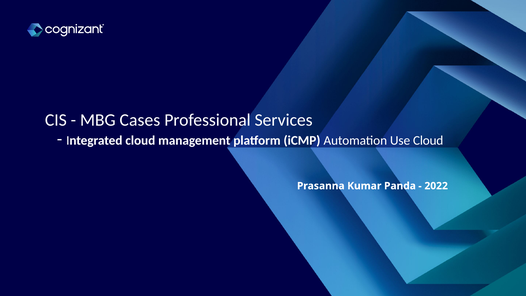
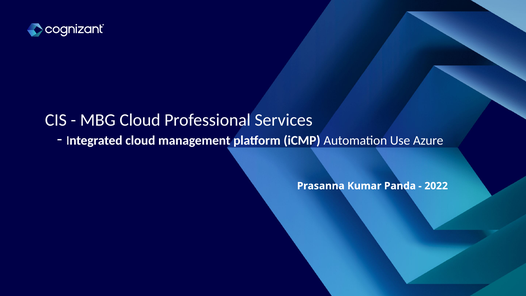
MBG Cases: Cases -> Cloud
Use Cloud: Cloud -> Azure
